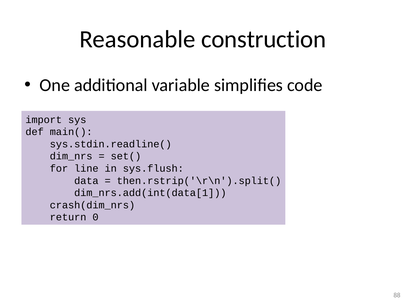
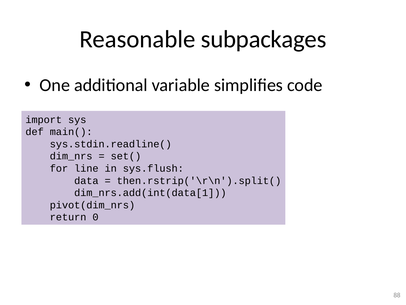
construction: construction -> subpackages
crash(dim_nrs: crash(dim_nrs -> pivot(dim_nrs
